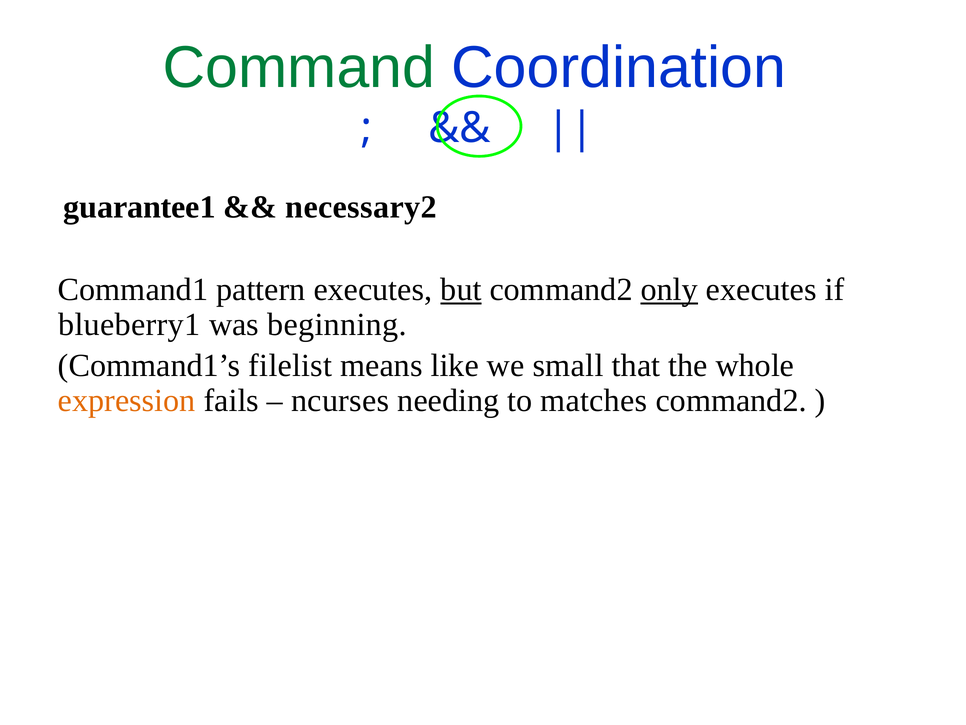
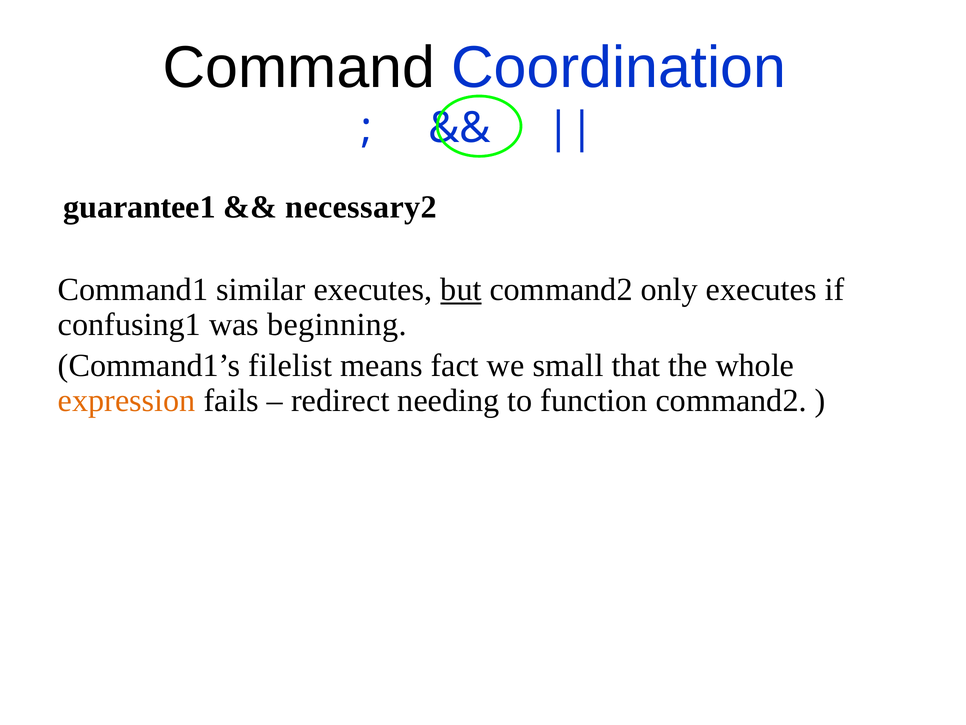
Command colour: green -> black
pattern: pattern -> similar
only underline: present -> none
blueberry1: blueberry1 -> confusing1
like: like -> fact
ncurses: ncurses -> redirect
matches: matches -> function
